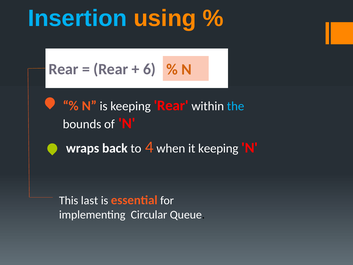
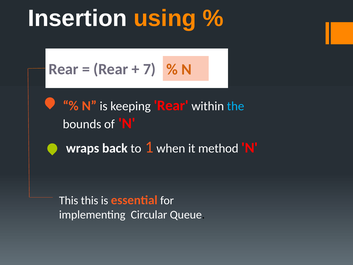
Insertion colour: light blue -> white
6: 6 -> 7
4: 4 -> 1
it keeping: keeping -> method
This last: last -> this
